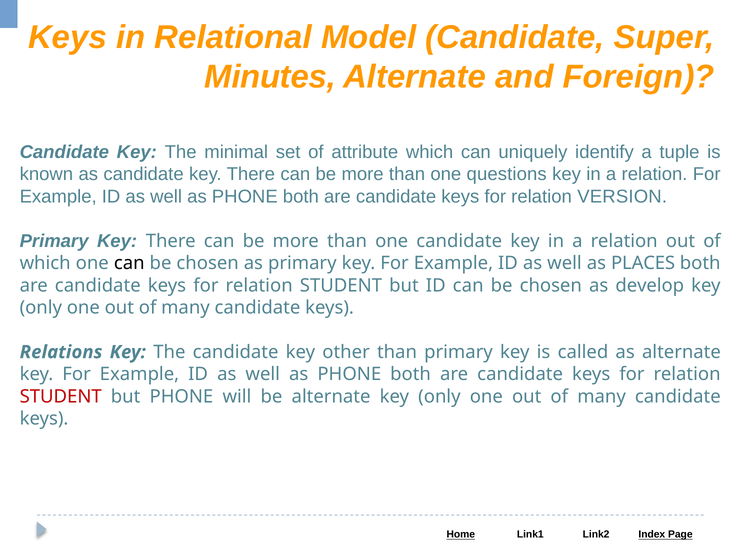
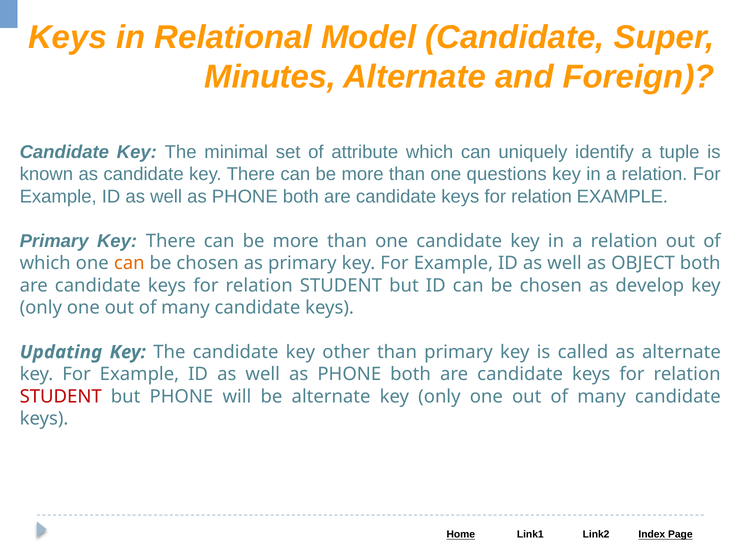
relation VERSION: VERSION -> EXAMPLE
can at (129, 263) colour: black -> orange
PLACES: PLACES -> OBJECT
Relations: Relations -> Updating
